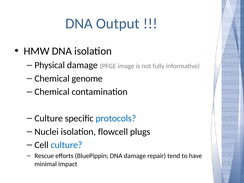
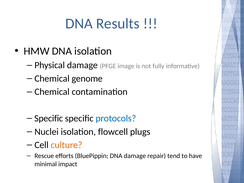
Output: Output -> Results
Culture at (49, 118): Culture -> Specific
culture at (66, 145) colour: blue -> orange
